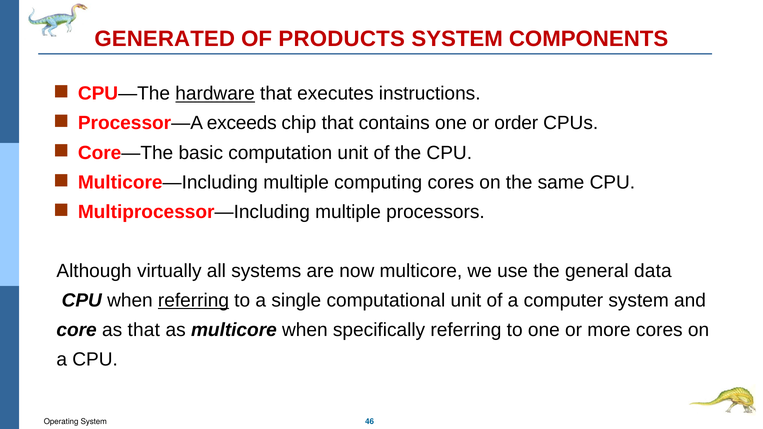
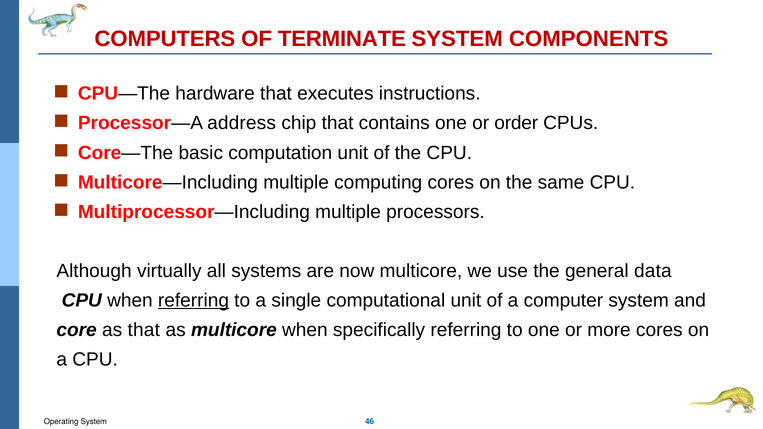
GENERATED: GENERATED -> COMPUTERS
PRODUCTS: PRODUCTS -> TERMINATE
hardware underline: present -> none
exceeds: exceeds -> address
